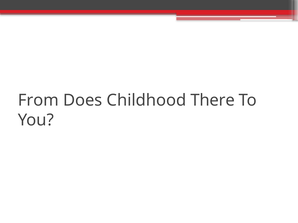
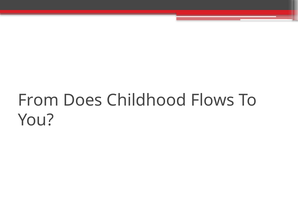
There: There -> Flows
